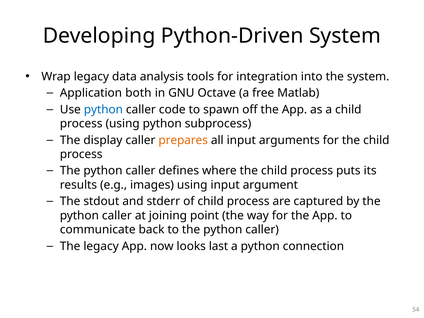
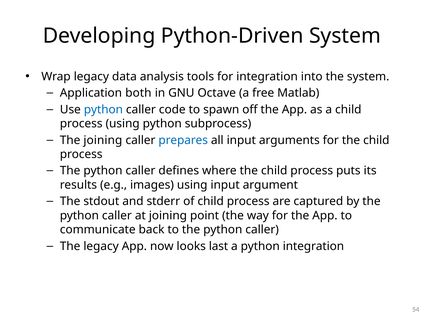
The display: display -> joining
prepares colour: orange -> blue
python connection: connection -> integration
